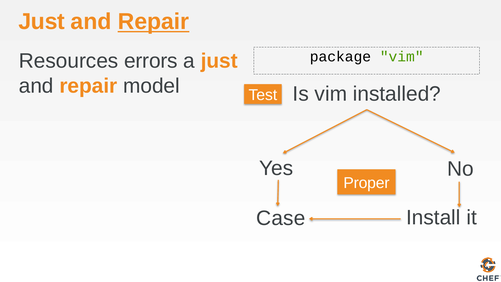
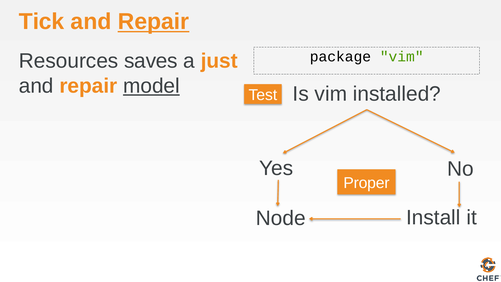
Just at (42, 22): Just -> Tick
errors: errors -> saves
model underline: none -> present
Case: Case -> Node
